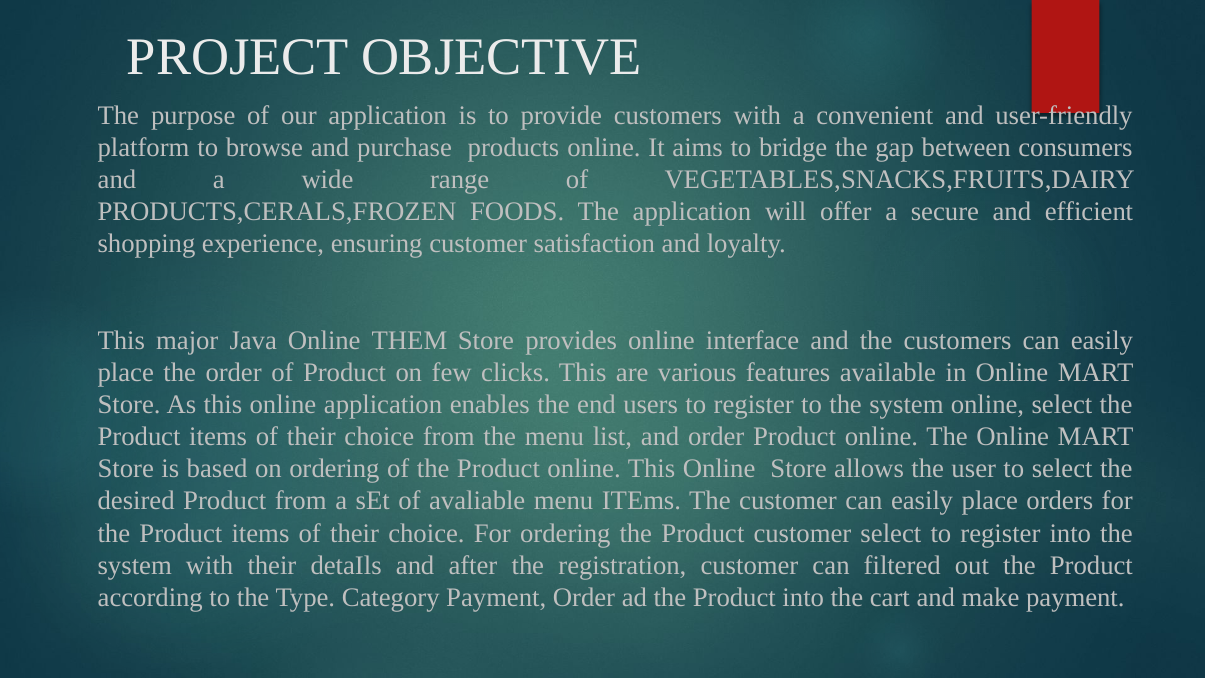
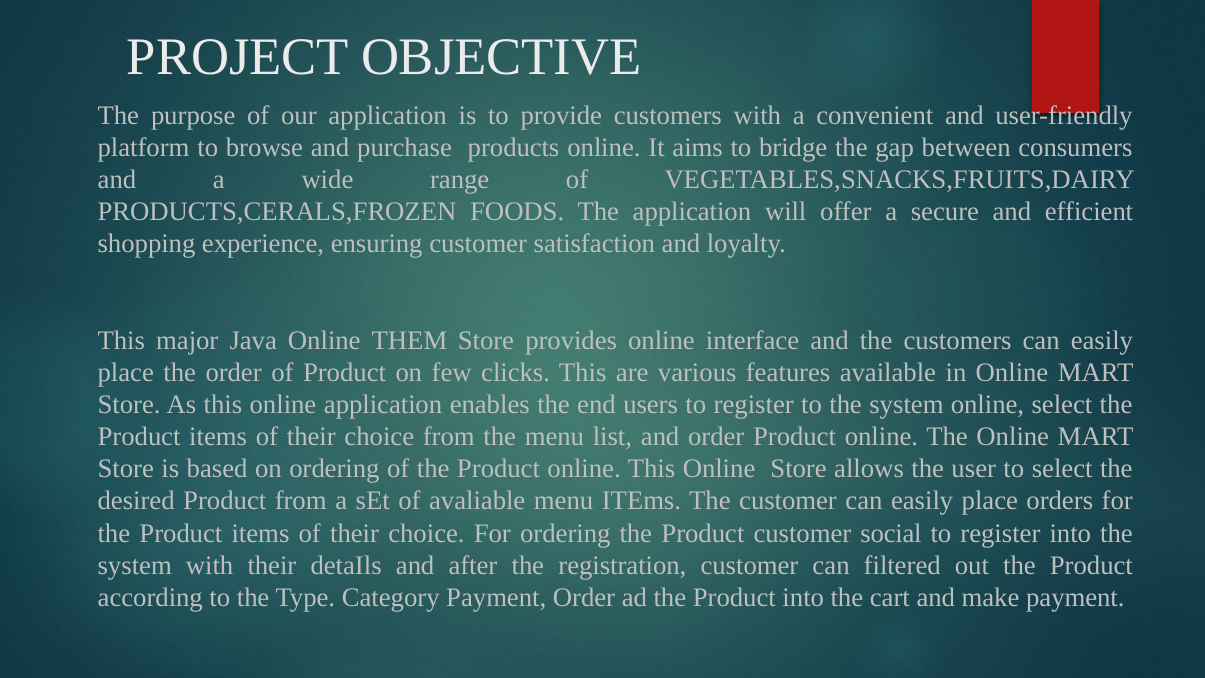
customer select: select -> social
